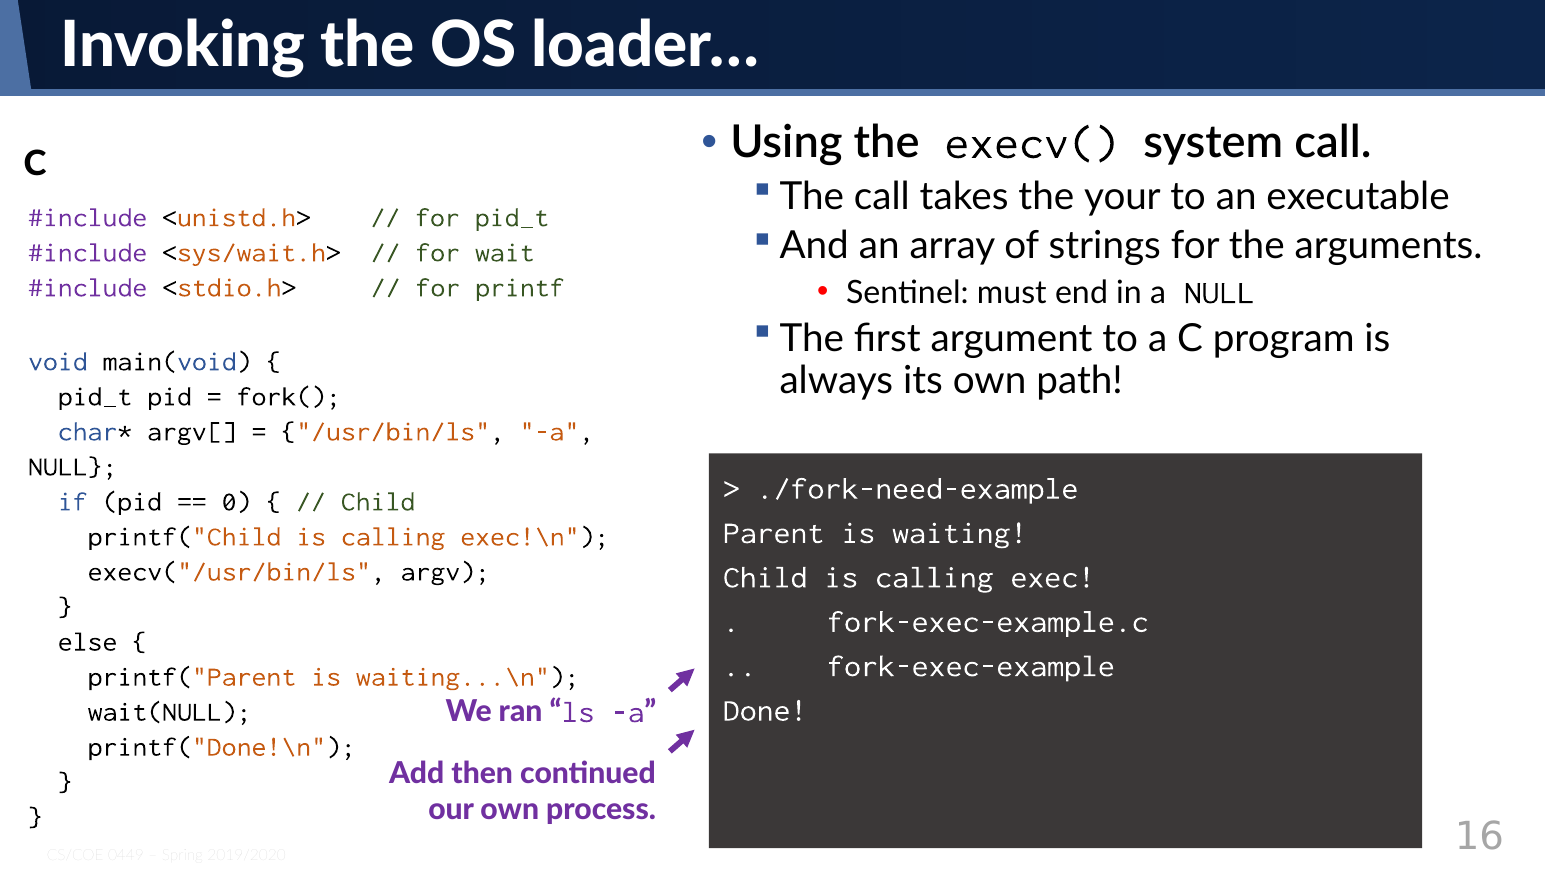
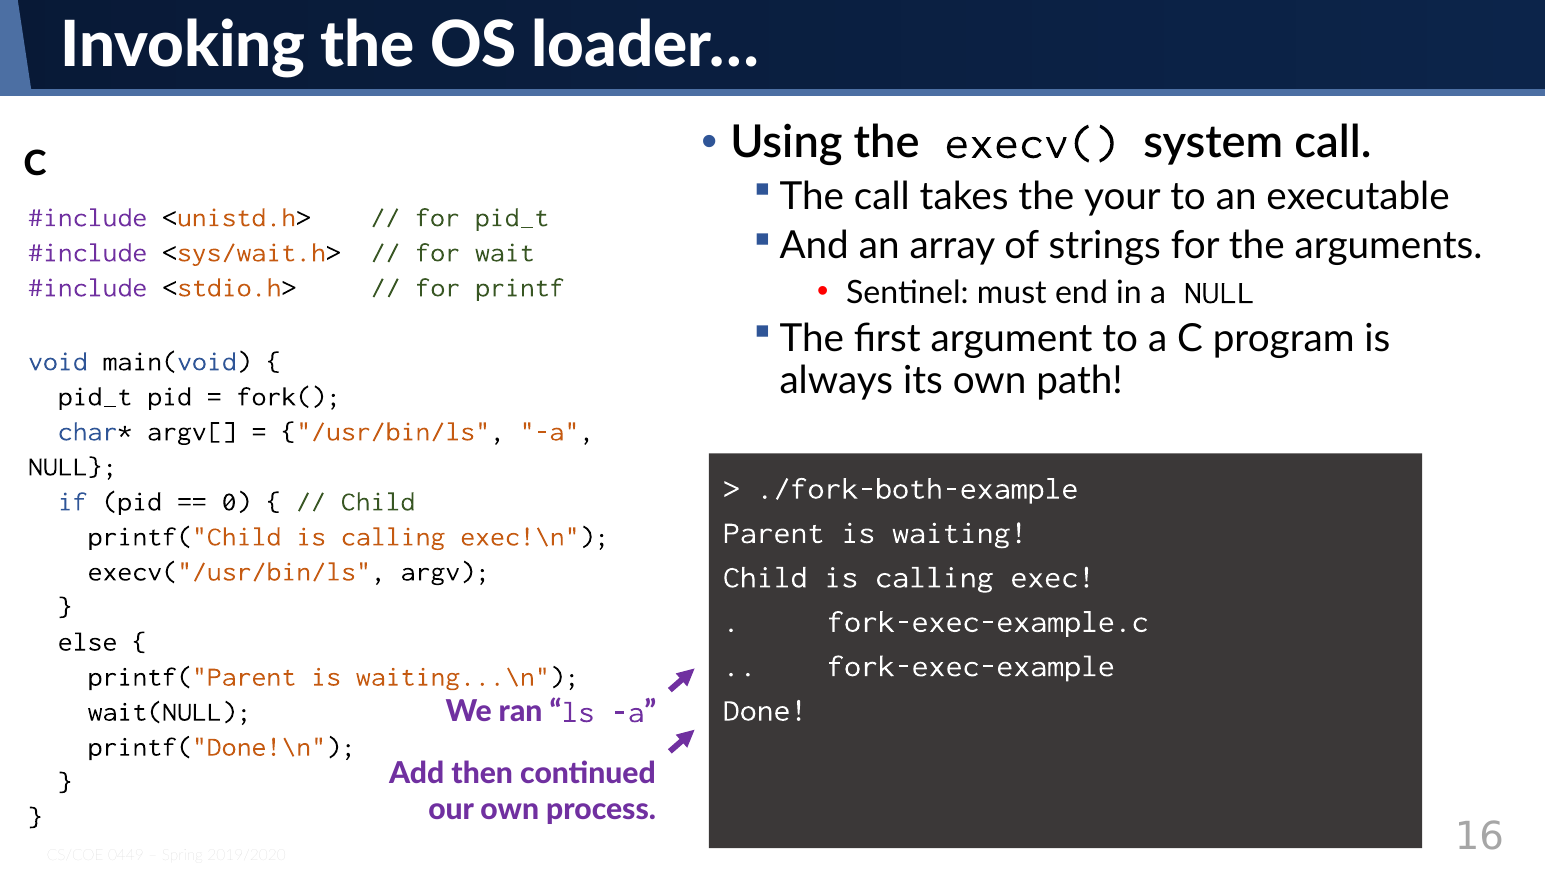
./fork-need-example: ./fork-need-example -> ./fork-both-example
